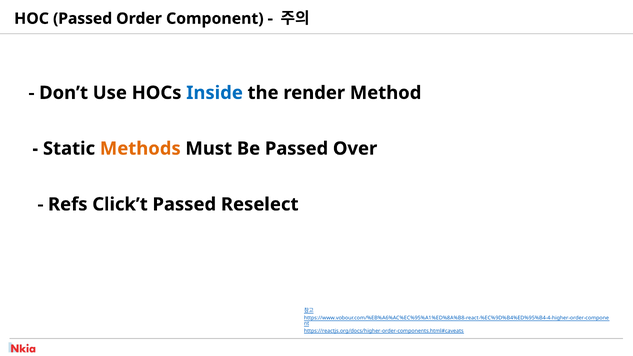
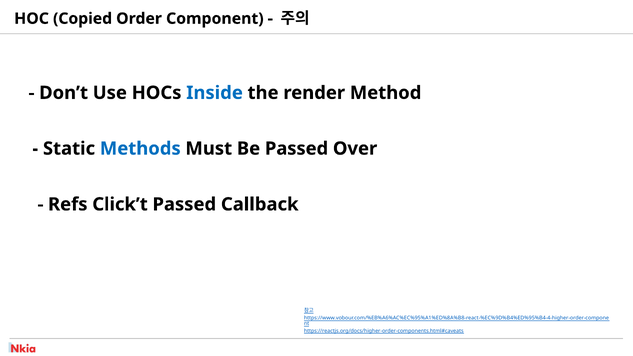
HOC Passed: Passed -> Copied
Methods colour: orange -> blue
Reselect: Reselect -> Callback
